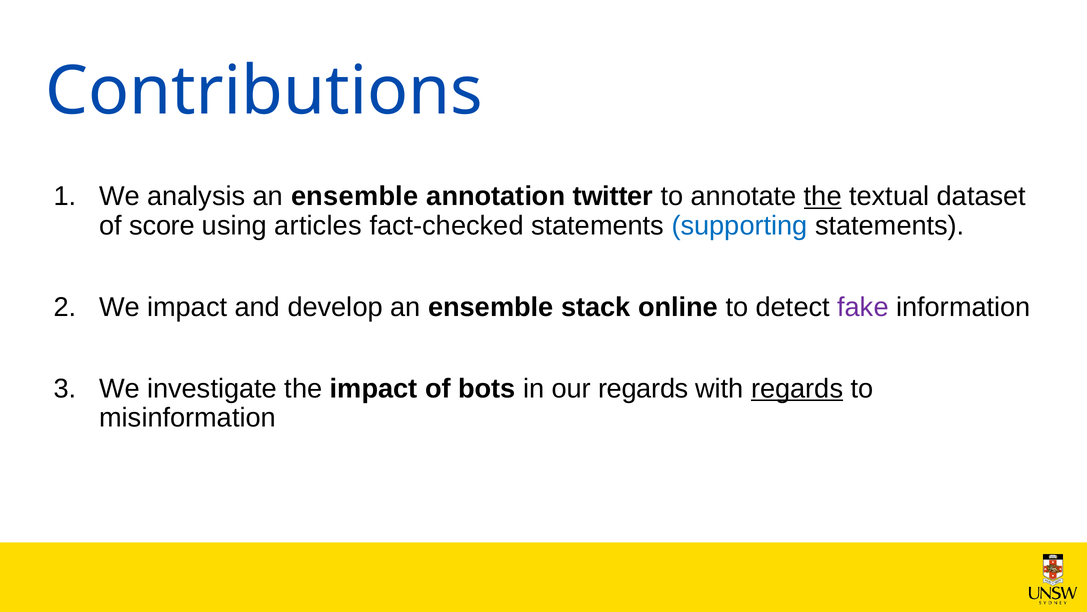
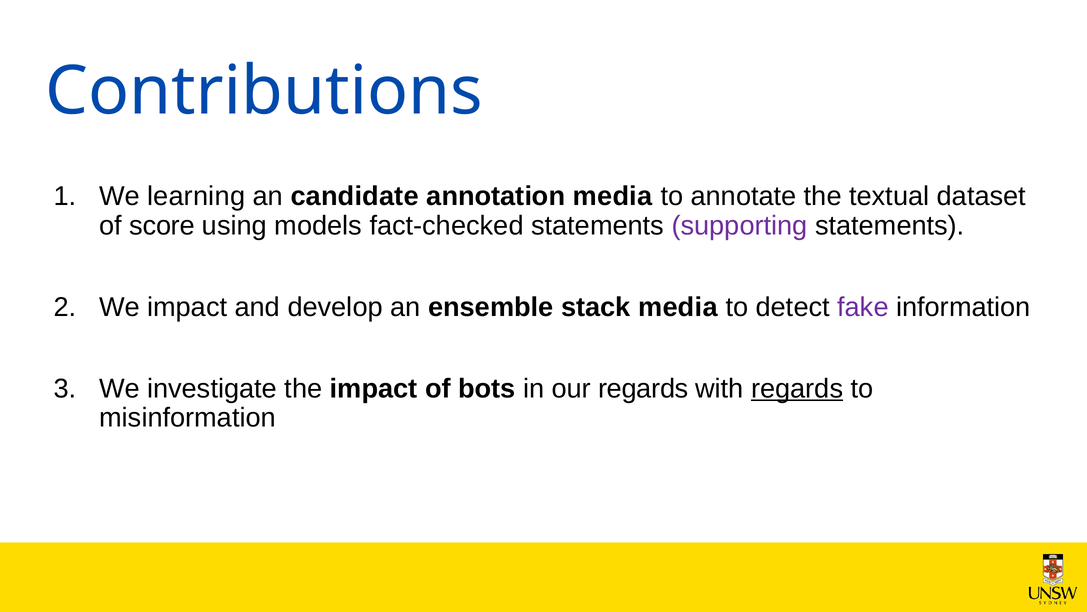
analysis: analysis -> learning
ensemble at (355, 196): ensemble -> candidate
annotation twitter: twitter -> media
the at (823, 196) underline: present -> none
articles: articles -> models
supporting colour: blue -> purple
stack online: online -> media
